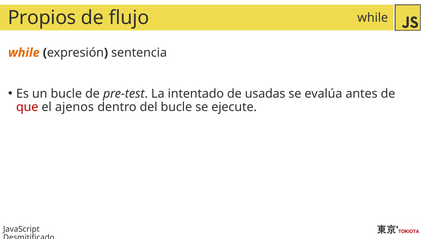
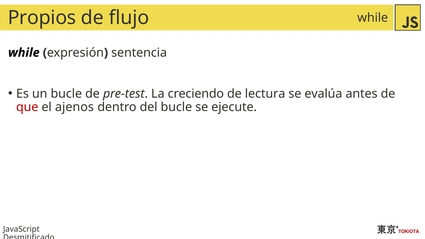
while at (24, 53) colour: orange -> black
intentado: intentado -> creciendo
usadas: usadas -> lectura
